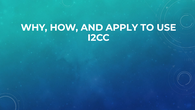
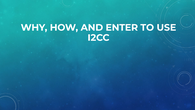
APPLY: APPLY -> ENTER
